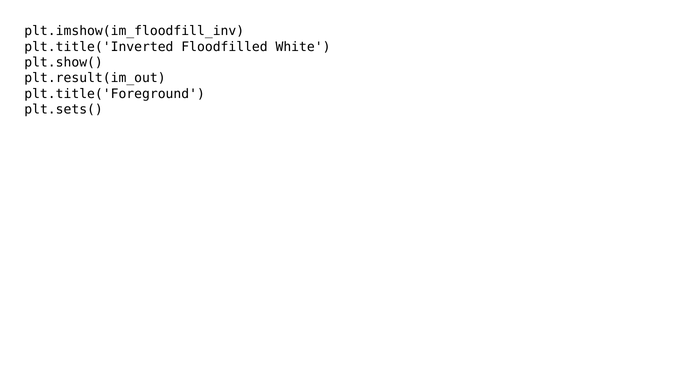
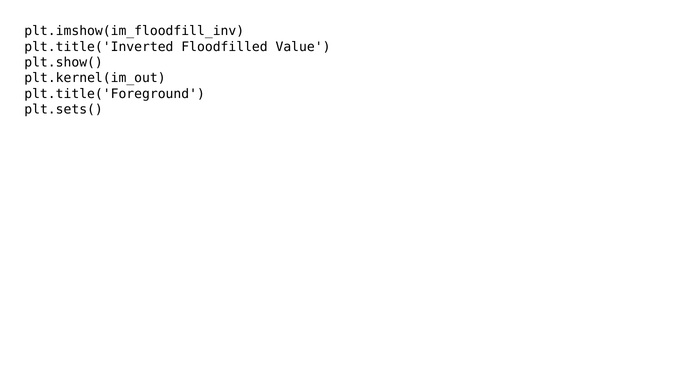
White: White -> Value
plt.result(im_out: plt.result(im_out -> plt.kernel(im_out
